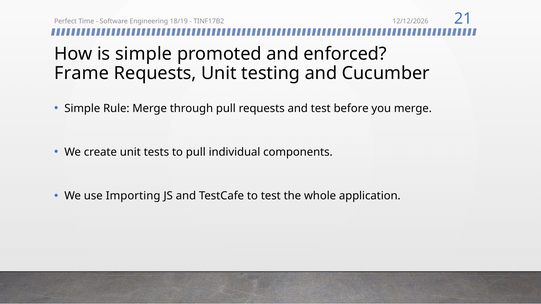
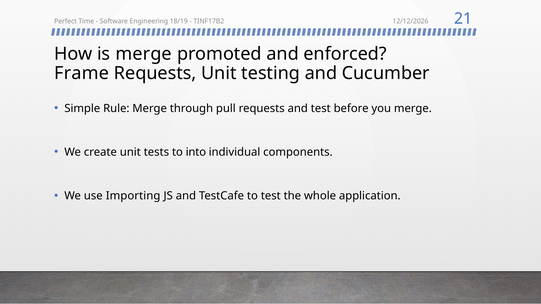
is simple: simple -> merge
to pull: pull -> into
